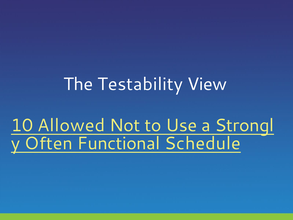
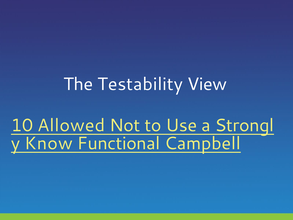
Often: Often -> Know
Schedule: Schedule -> Campbell
